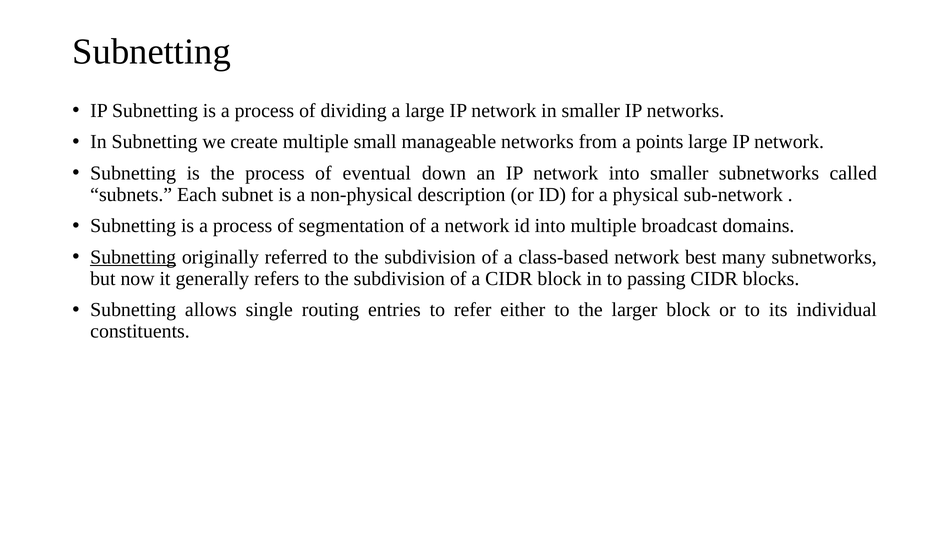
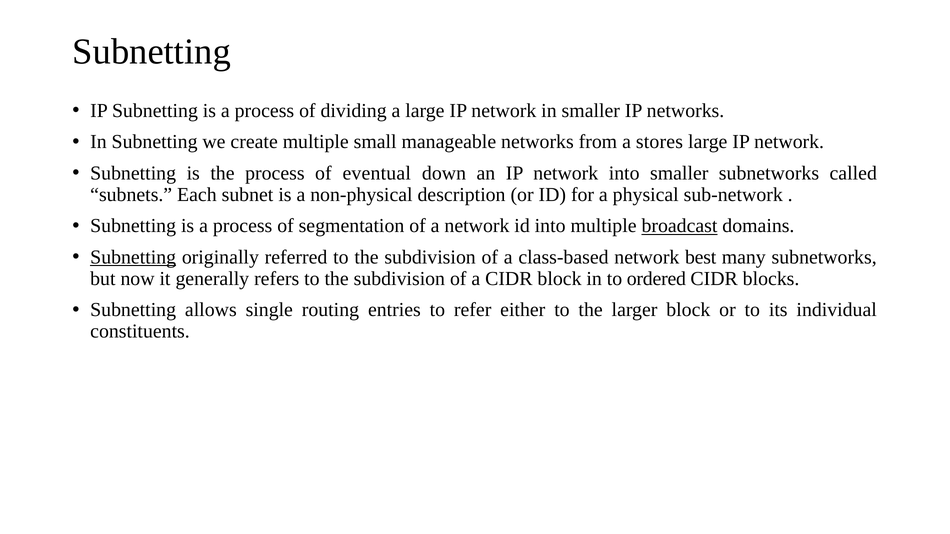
points: points -> stores
broadcast underline: none -> present
passing: passing -> ordered
